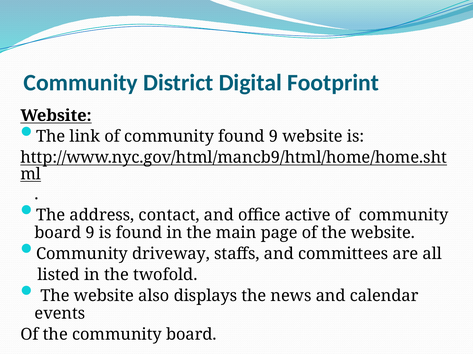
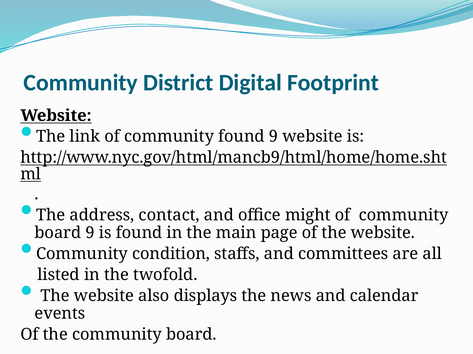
active: active -> might
driveway: driveway -> condition
